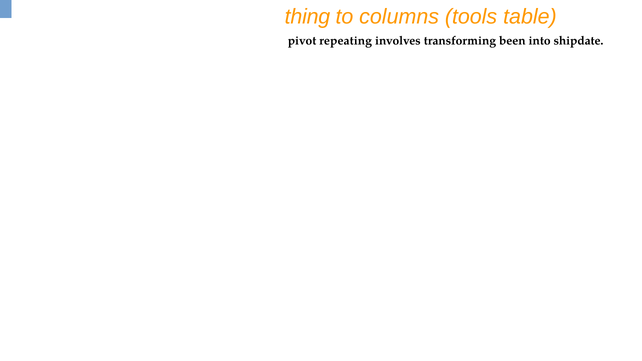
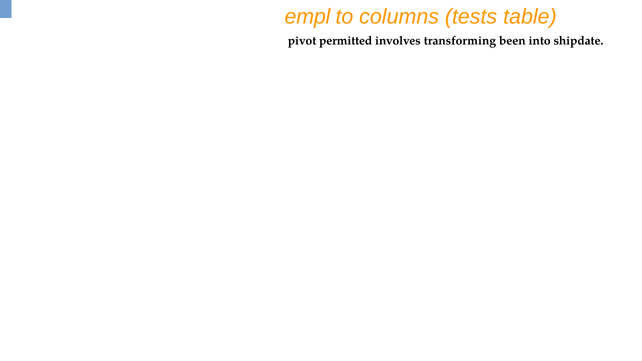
thing: thing -> empl
tools: tools -> tests
repeating: repeating -> permitted
